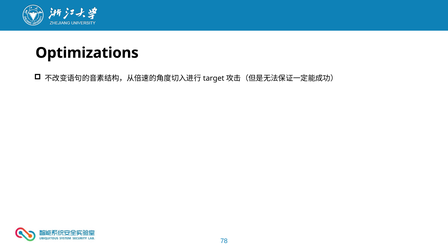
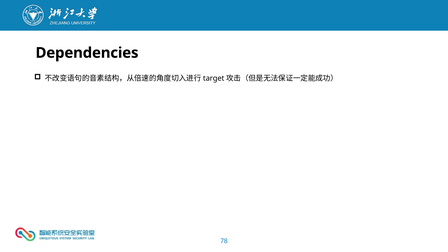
Optimizations: Optimizations -> Dependencies
